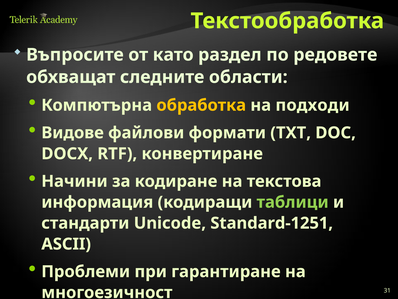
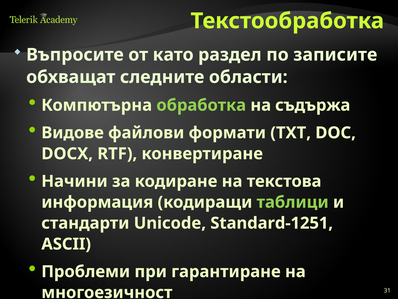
редовете: редовете -> записите
обработка colour: yellow -> light green
подходи: подходи -> съдържа
